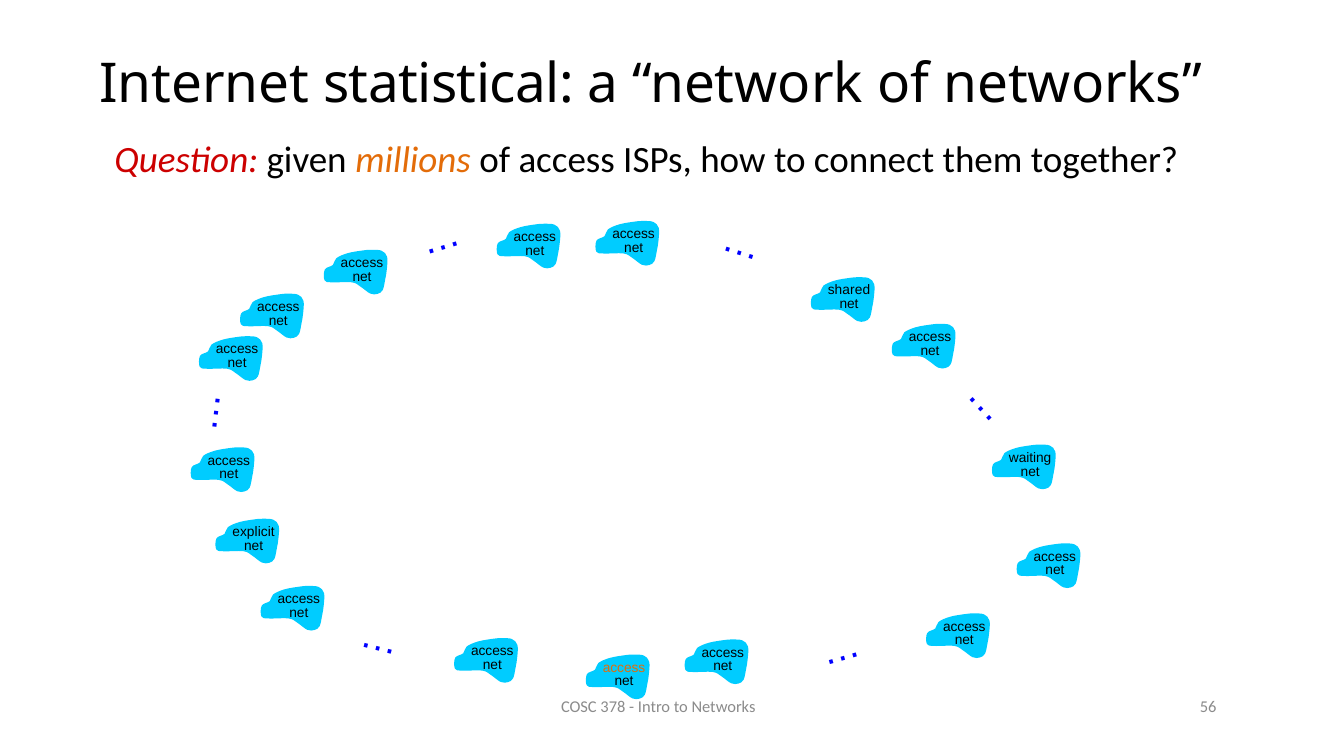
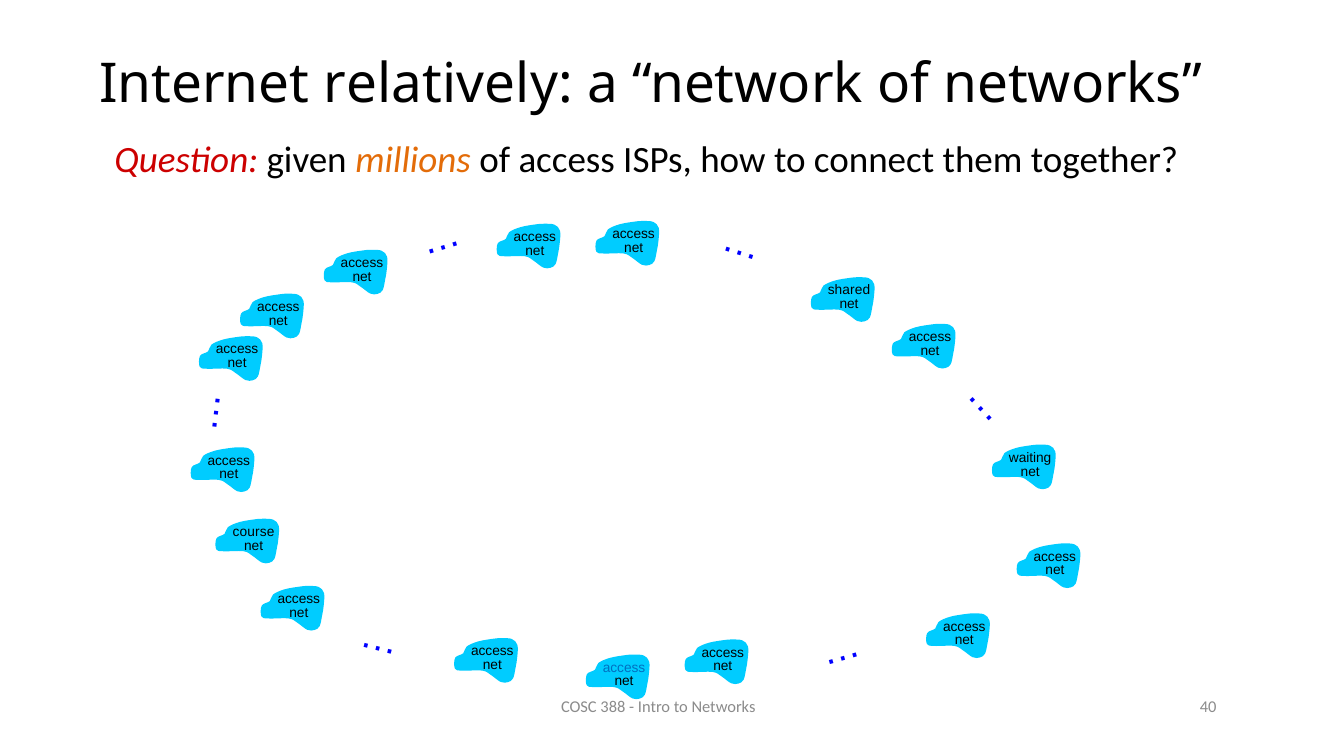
statistical: statistical -> relatively
explicit: explicit -> course
access at (624, 668) colour: orange -> blue
378: 378 -> 388
56: 56 -> 40
